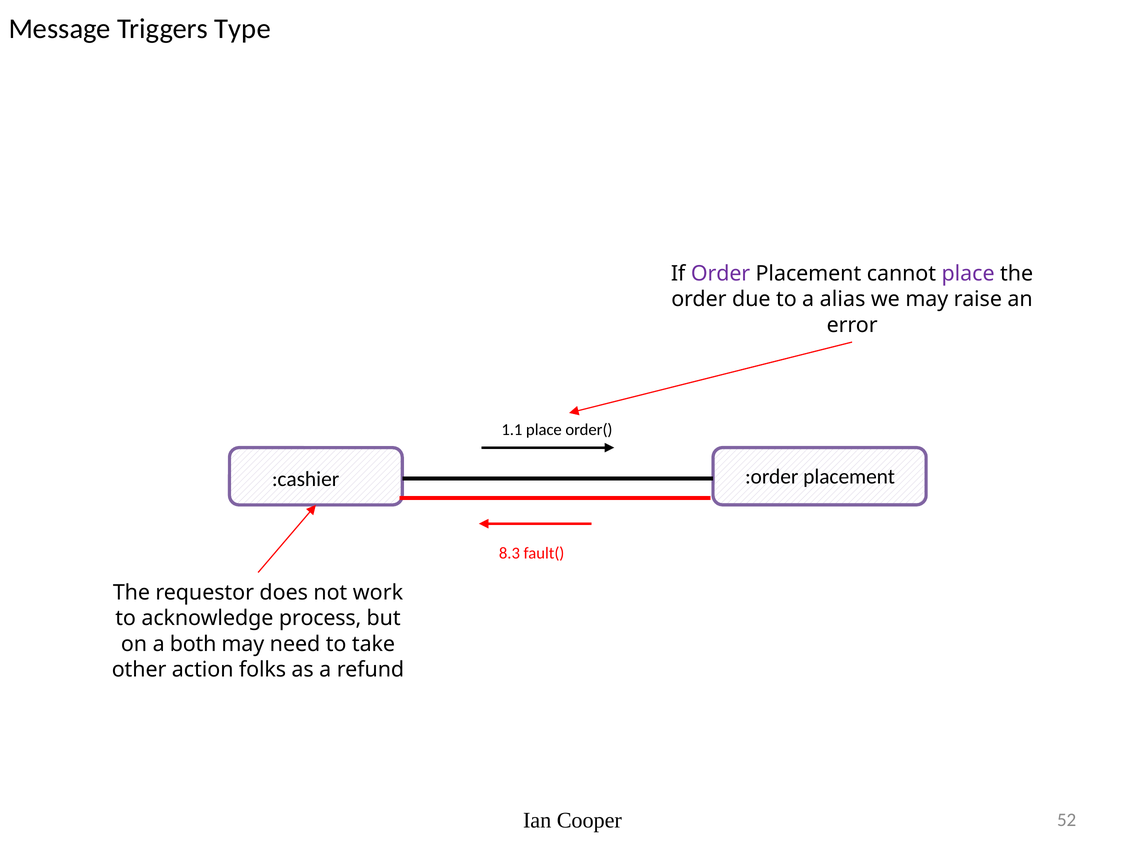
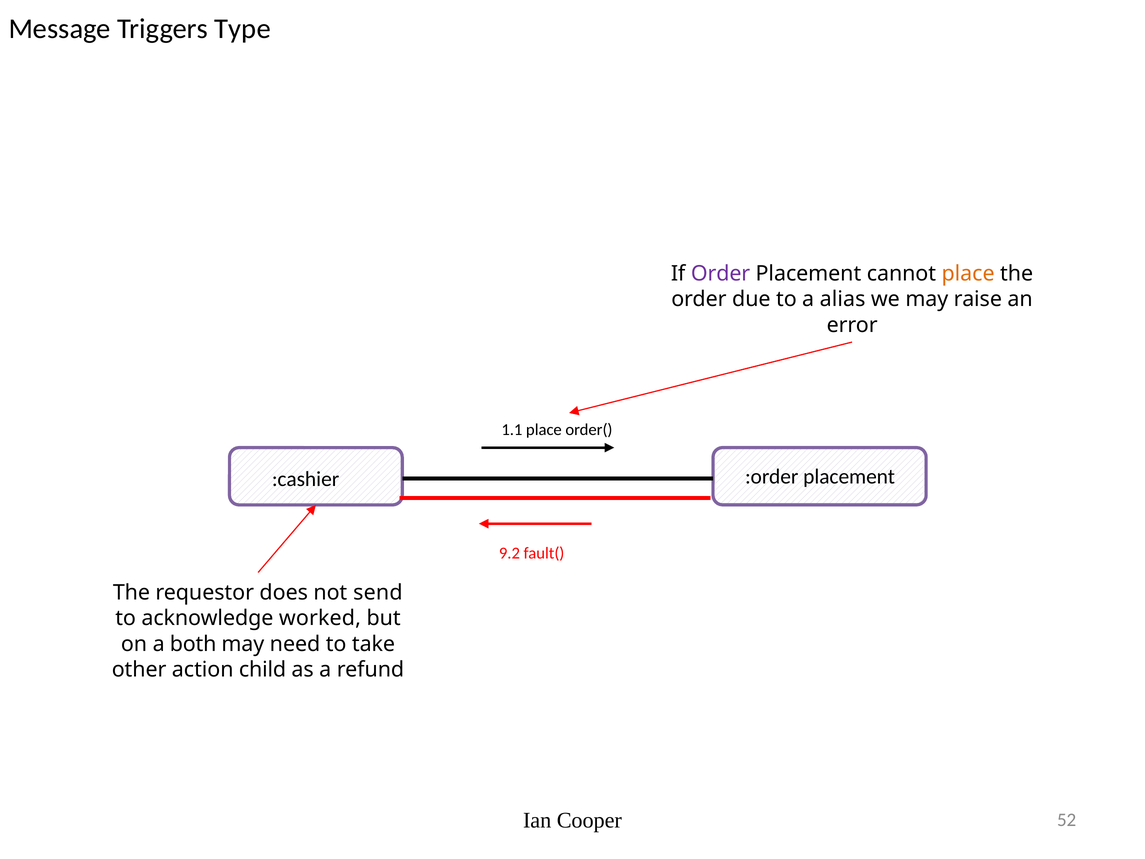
place at (968, 274) colour: purple -> orange
8.3: 8.3 -> 9.2
work: work -> send
process: process -> worked
folks: folks -> child
